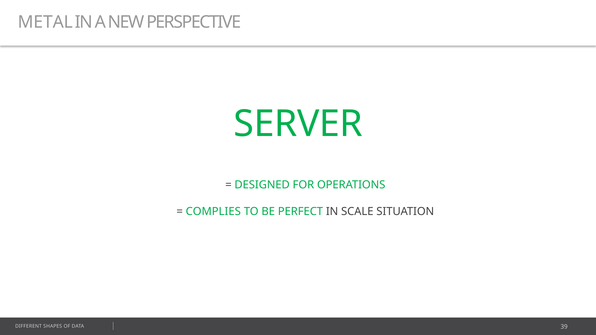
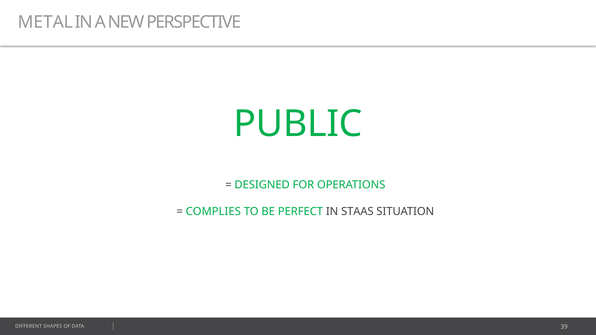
SERVER: SERVER -> PUBLIC
SCALE: SCALE -> STAAS
